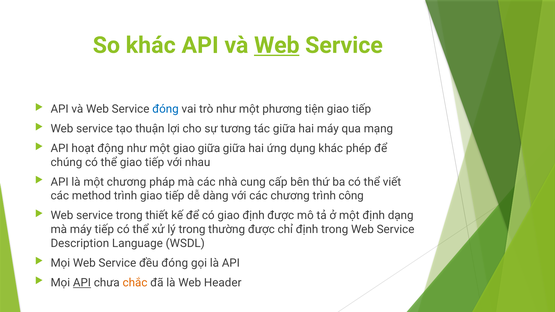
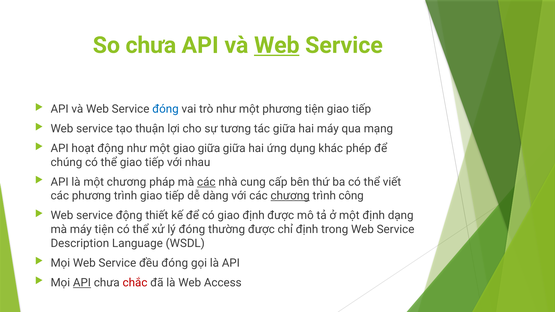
So khác: khác -> chưa
các at (206, 182) underline: none -> present
các method: method -> phương
chương at (290, 196) underline: none -> present
service trong: trong -> động
máy tiếp: tiếp -> tiện
lý trong: trong -> đóng
chắc colour: orange -> red
Header: Header -> Access
